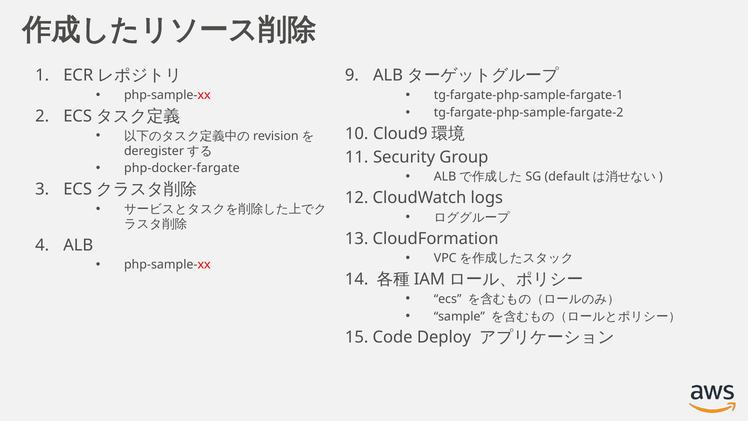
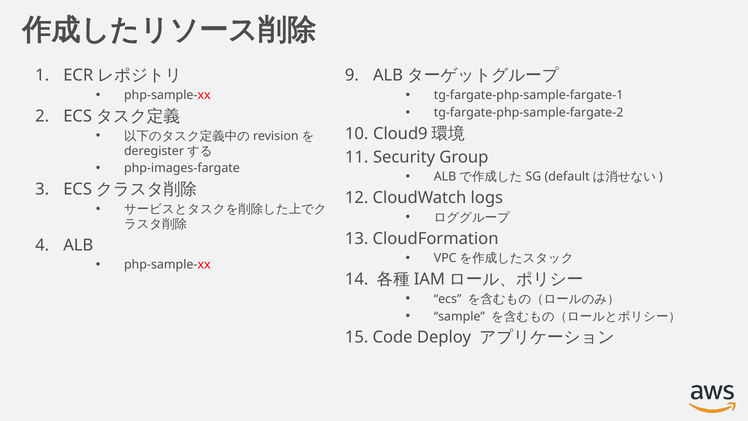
php-docker-fargate: php-docker-fargate -> php-images-fargate
